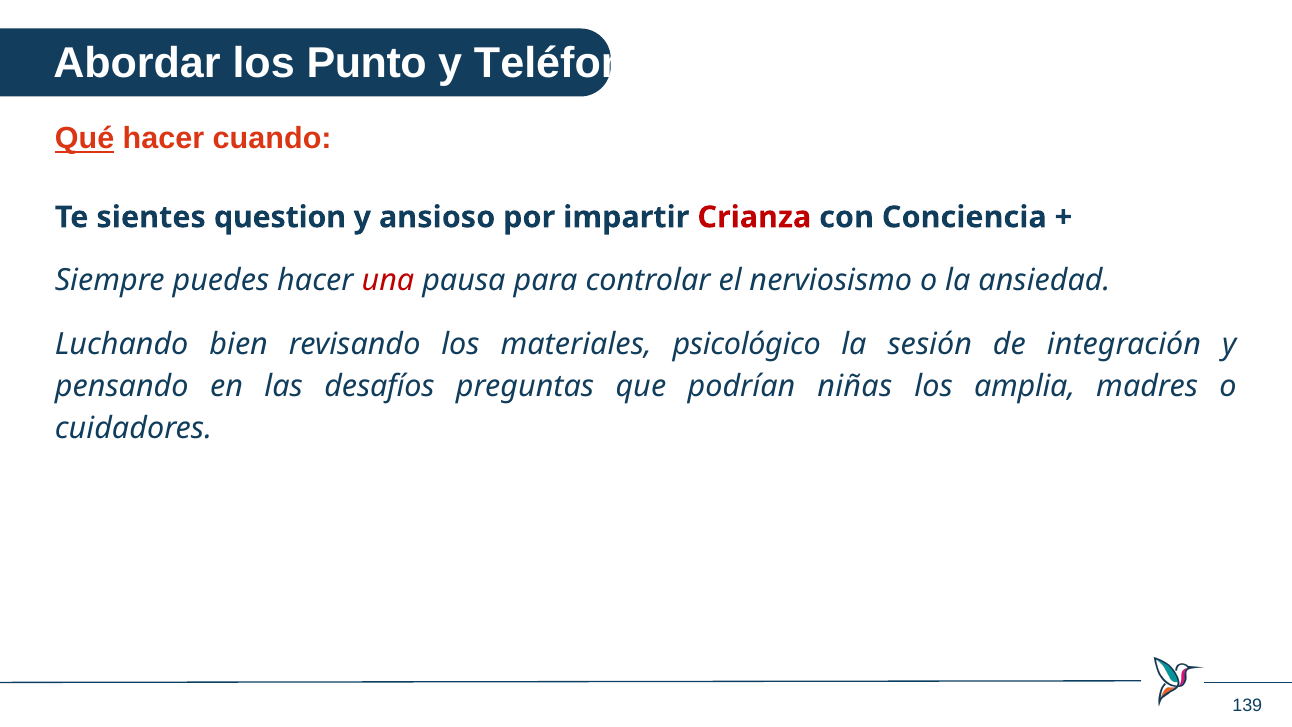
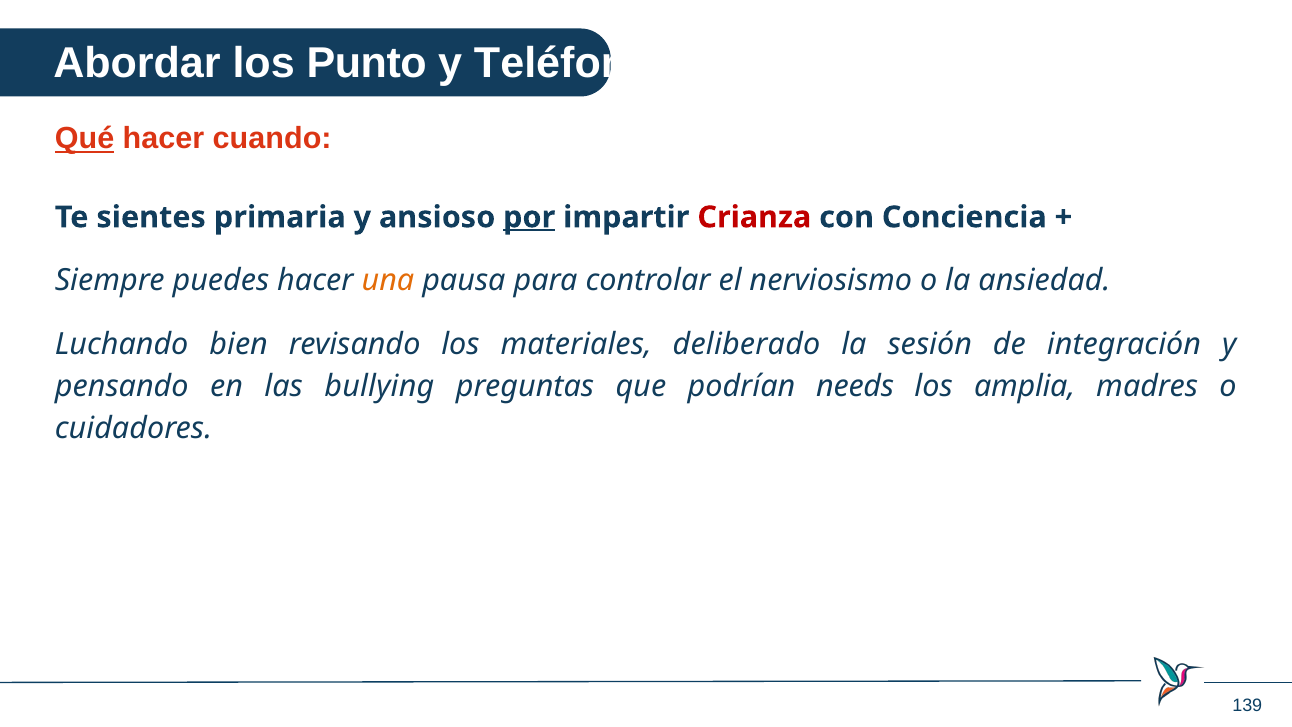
question: question -> primaria
por underline: none -> present
una colour: red -> orange
psicológico: psicológico -> deliberado
desafíos: desafíos -> bullying
niñas: niñas -> needs
